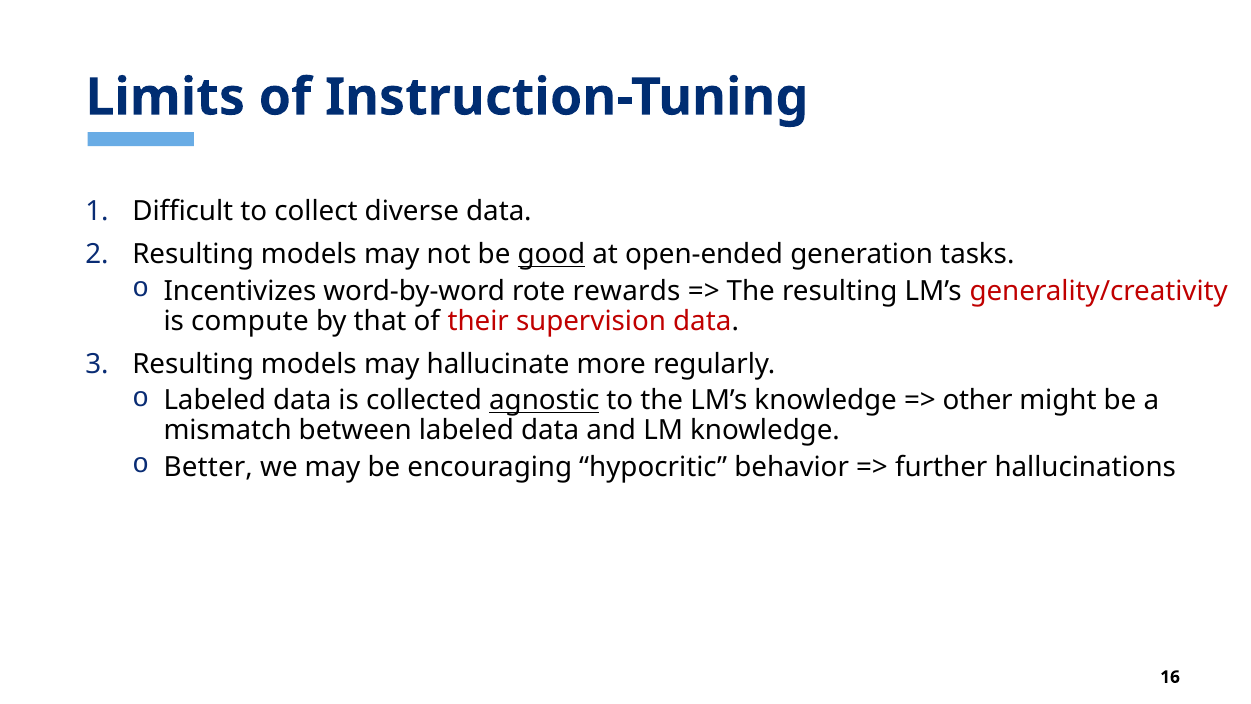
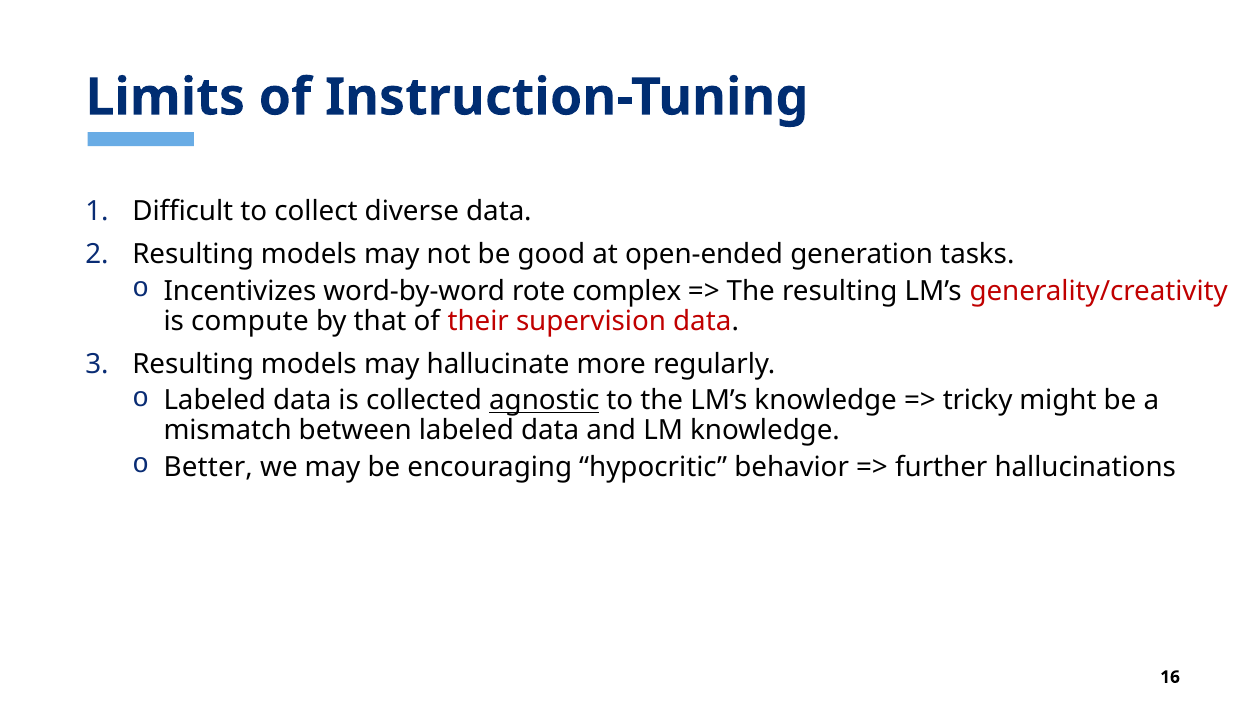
good underline: present -> none
rewards: rewards -> complex
other: other -> tricky
